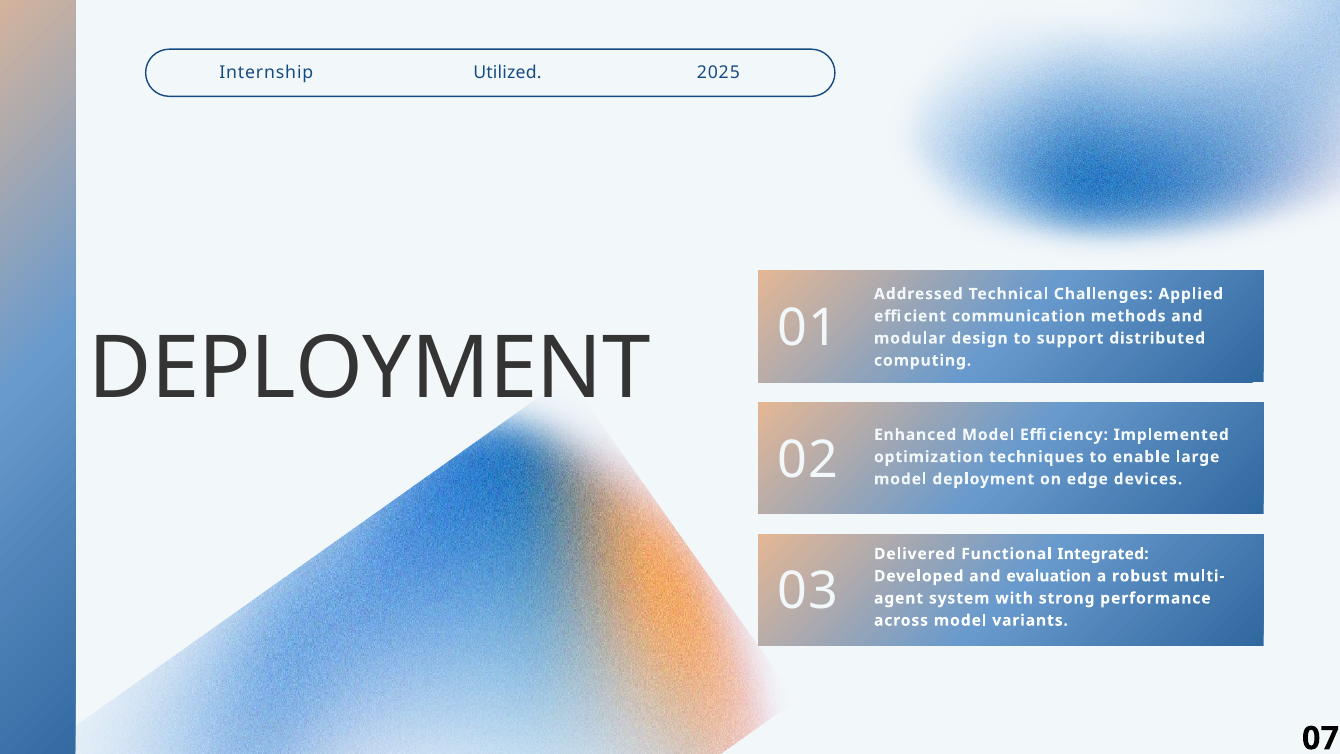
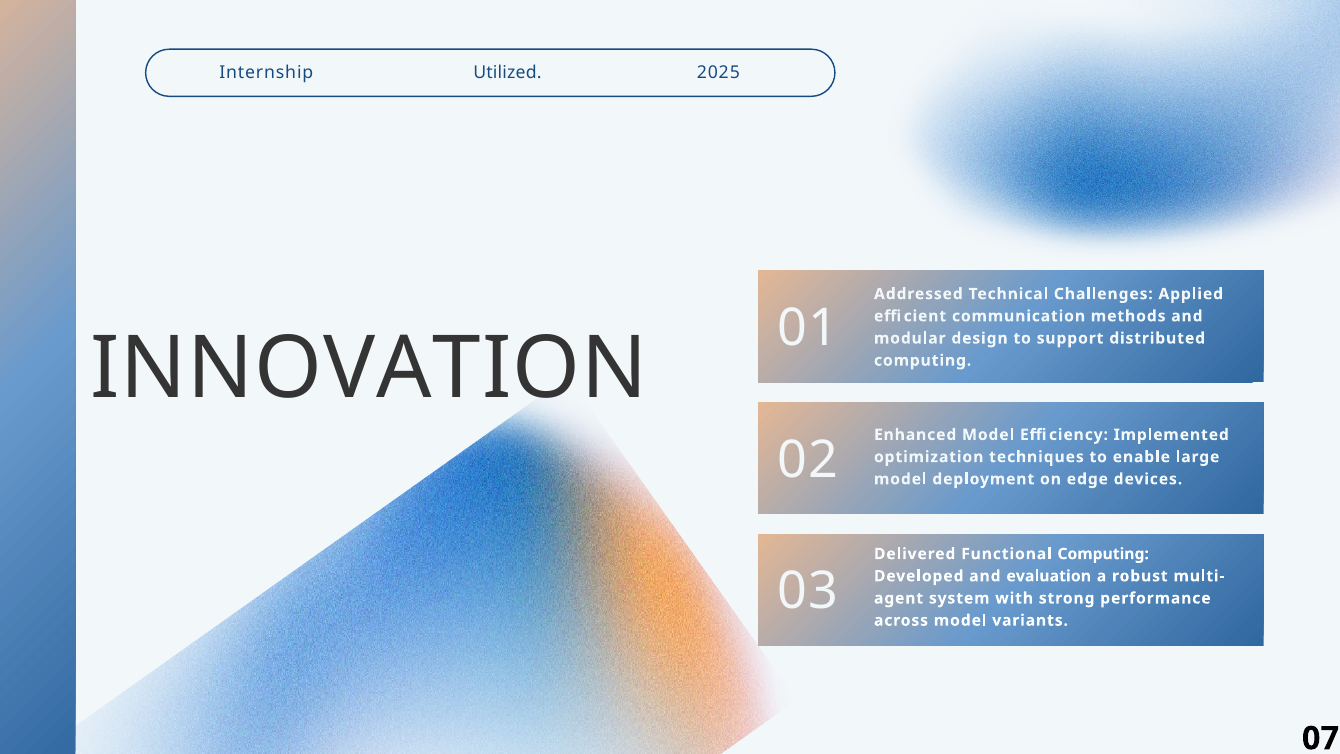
DEPLOYMENT at (370, 369): DEPLOYMENT -> INNOVATION
Functional Integrated: Integrated -> Computing
